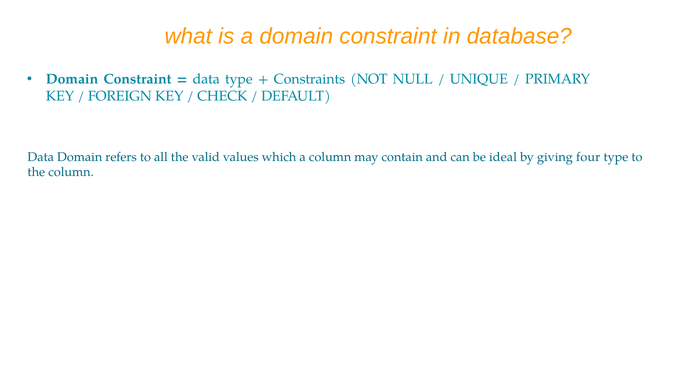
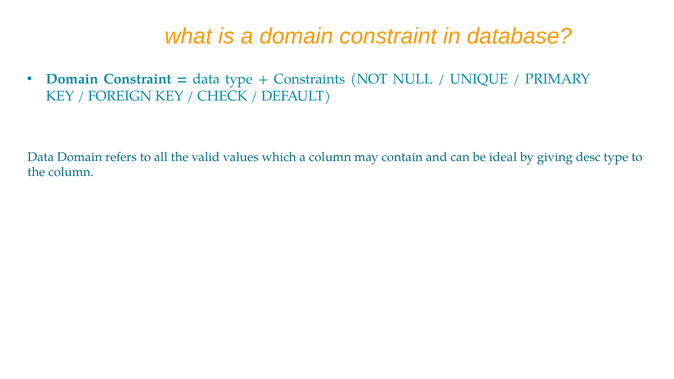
four: four -> desc
